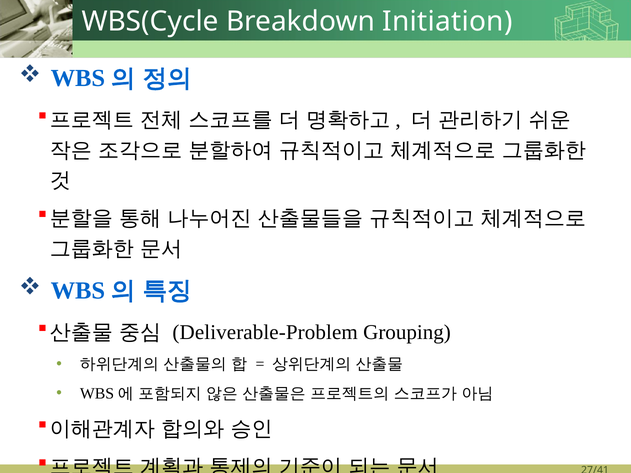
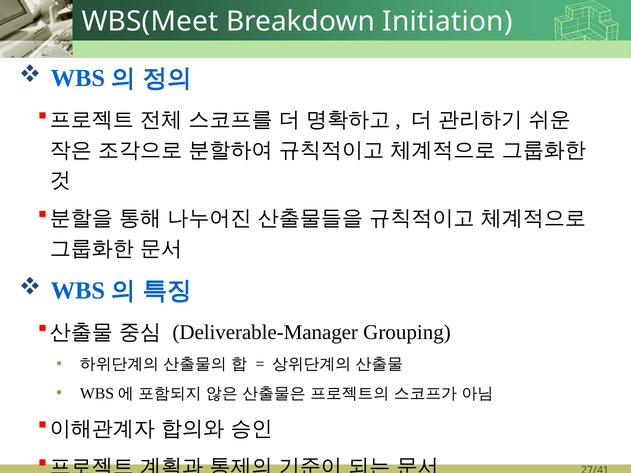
WBS(Cycle: WBS(Cycle -> WBS(Meet
Deliverable-Problem: Deliverable-Problem -> Deliverable-Manager
